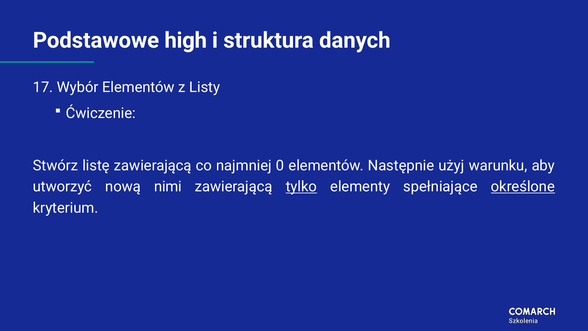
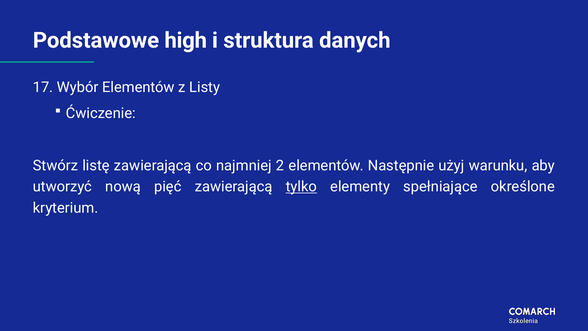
0: 0 -> 2
nimi: nimi -> pięć
określone underline: present -> none
